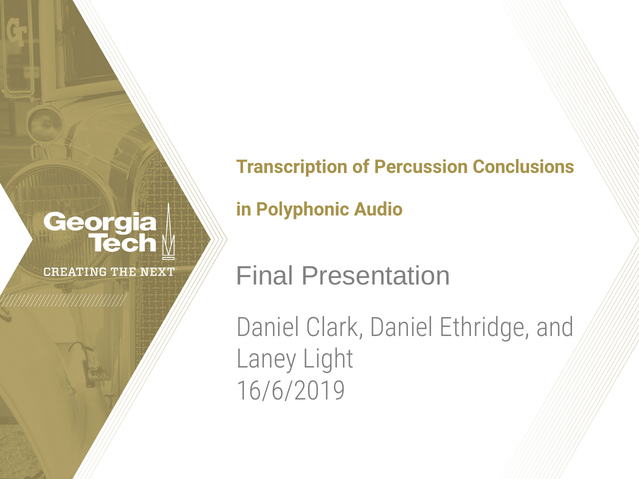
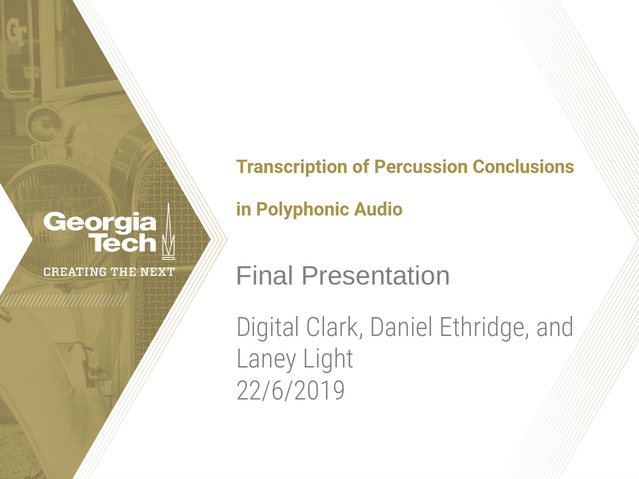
Daniel at (268, 327): Daniel -> Digital
16/6/2019: 16/6/2019 -> 22/6/2019
